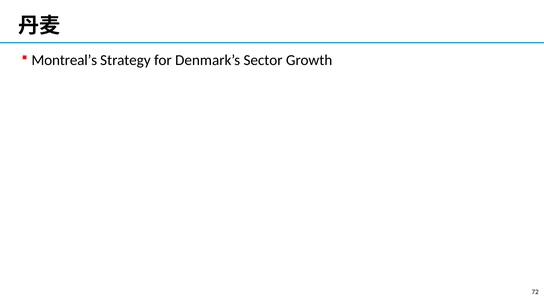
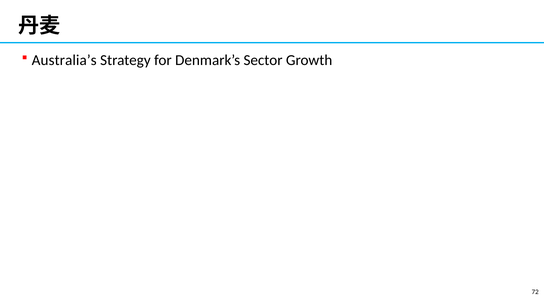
Montreal’s: Montreal’s -> Australia’s
